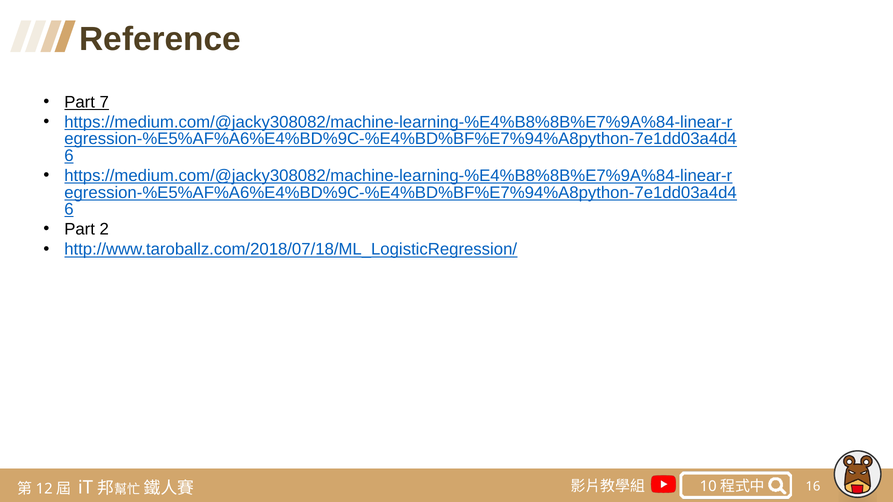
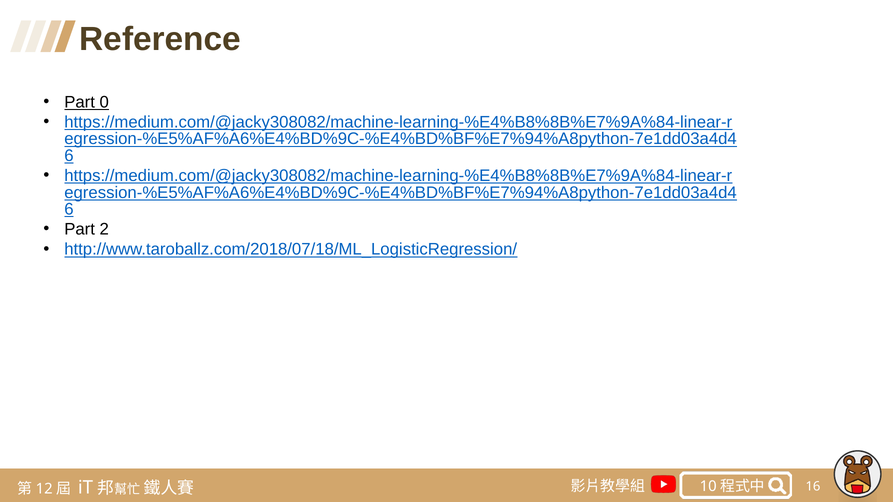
7: 7 -> 0
